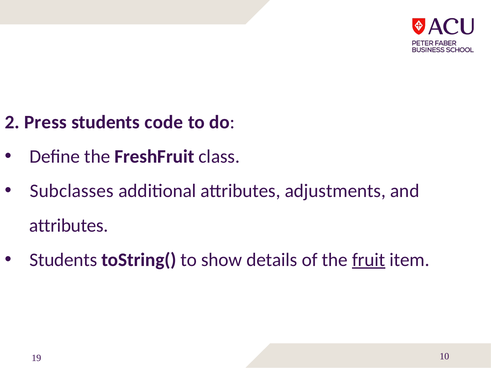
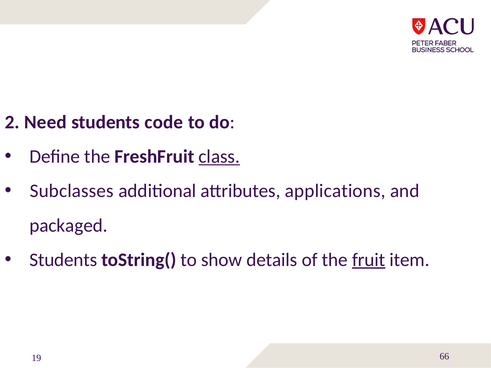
Press: Press -> Need
class underline: none -> present
adjustments: adjustments -> applications
attributes at (69, 226): attributes -> packaged
10: 10 -> 66
